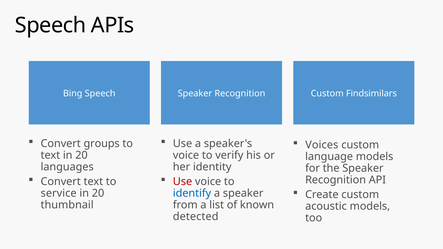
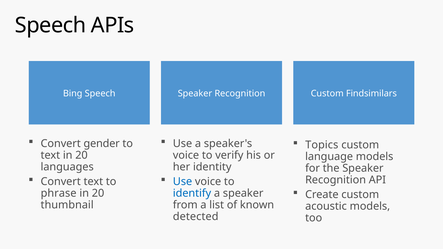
groups: groups -> gender
Voices: Voices -> Topics
Use at (183, 182) colour: red -> blue
service: service -> phrase
